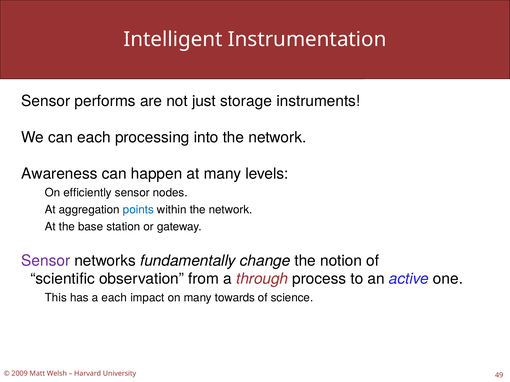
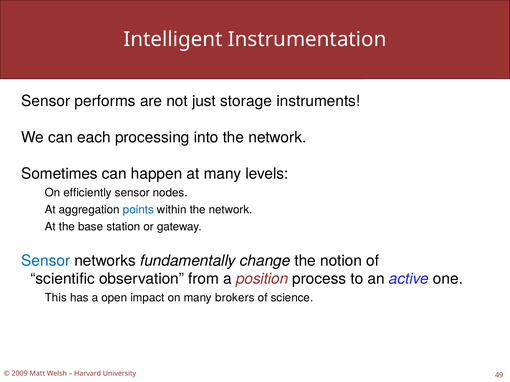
Awareness: Awareness -> Sometimes
Sensor at (46, 261) colour: purple -> blue
through: through -> position
a each: each -> open
towards: towards -> brokers
